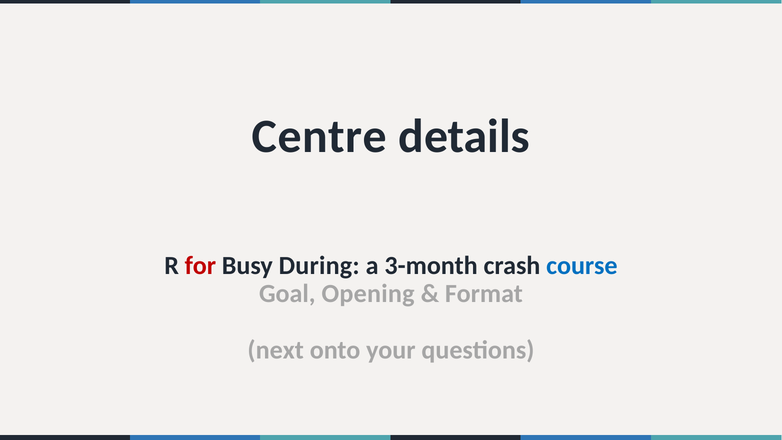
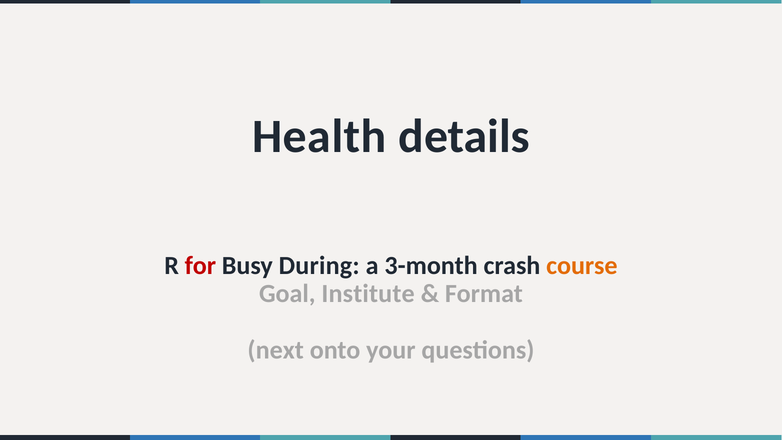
Centre: Centre -> Health
course colour: blue -> orange
Opening: Opening -> Institute
